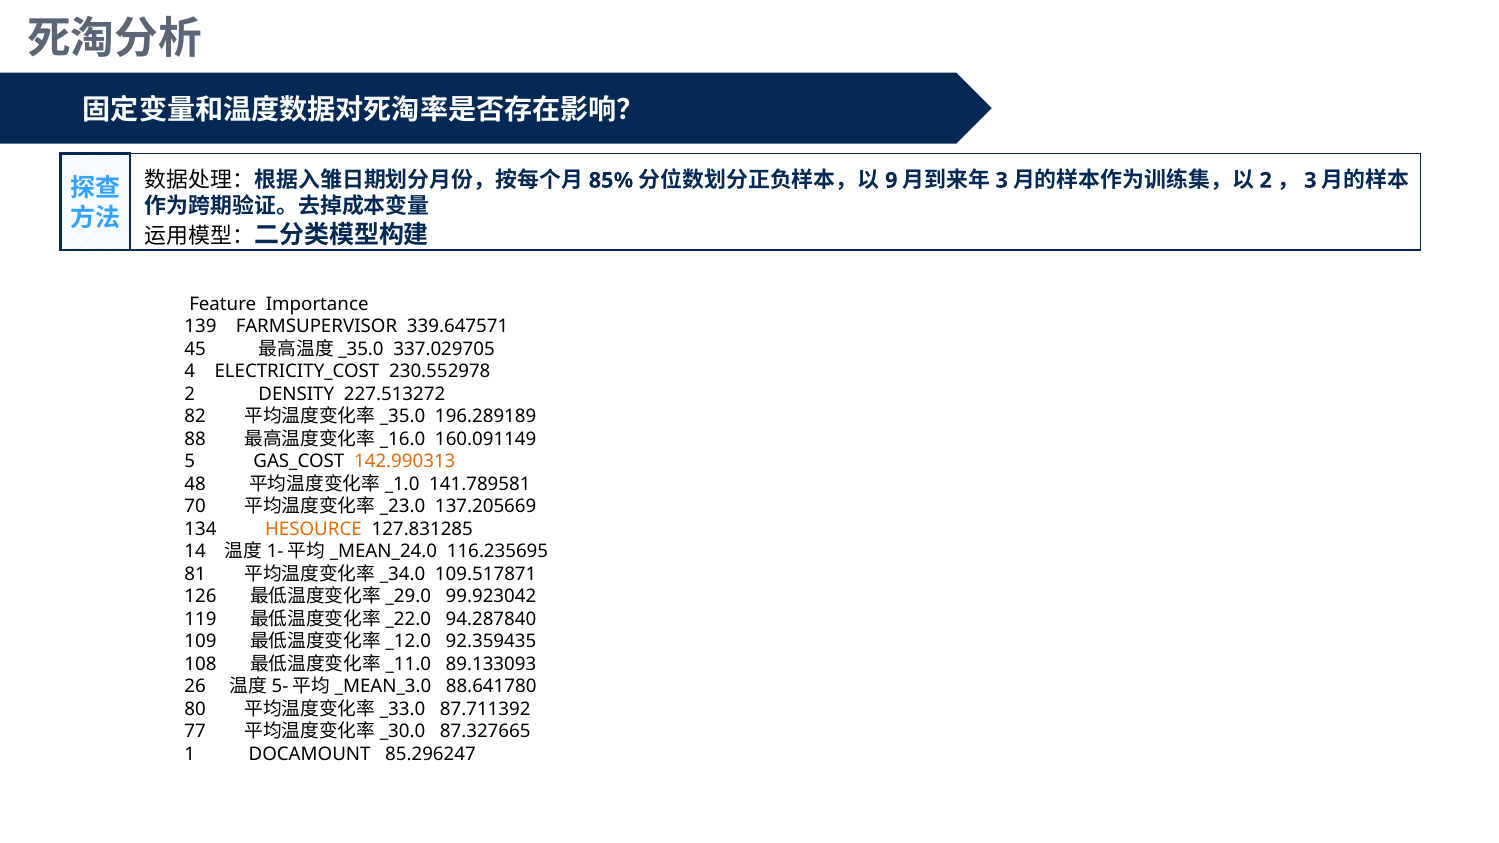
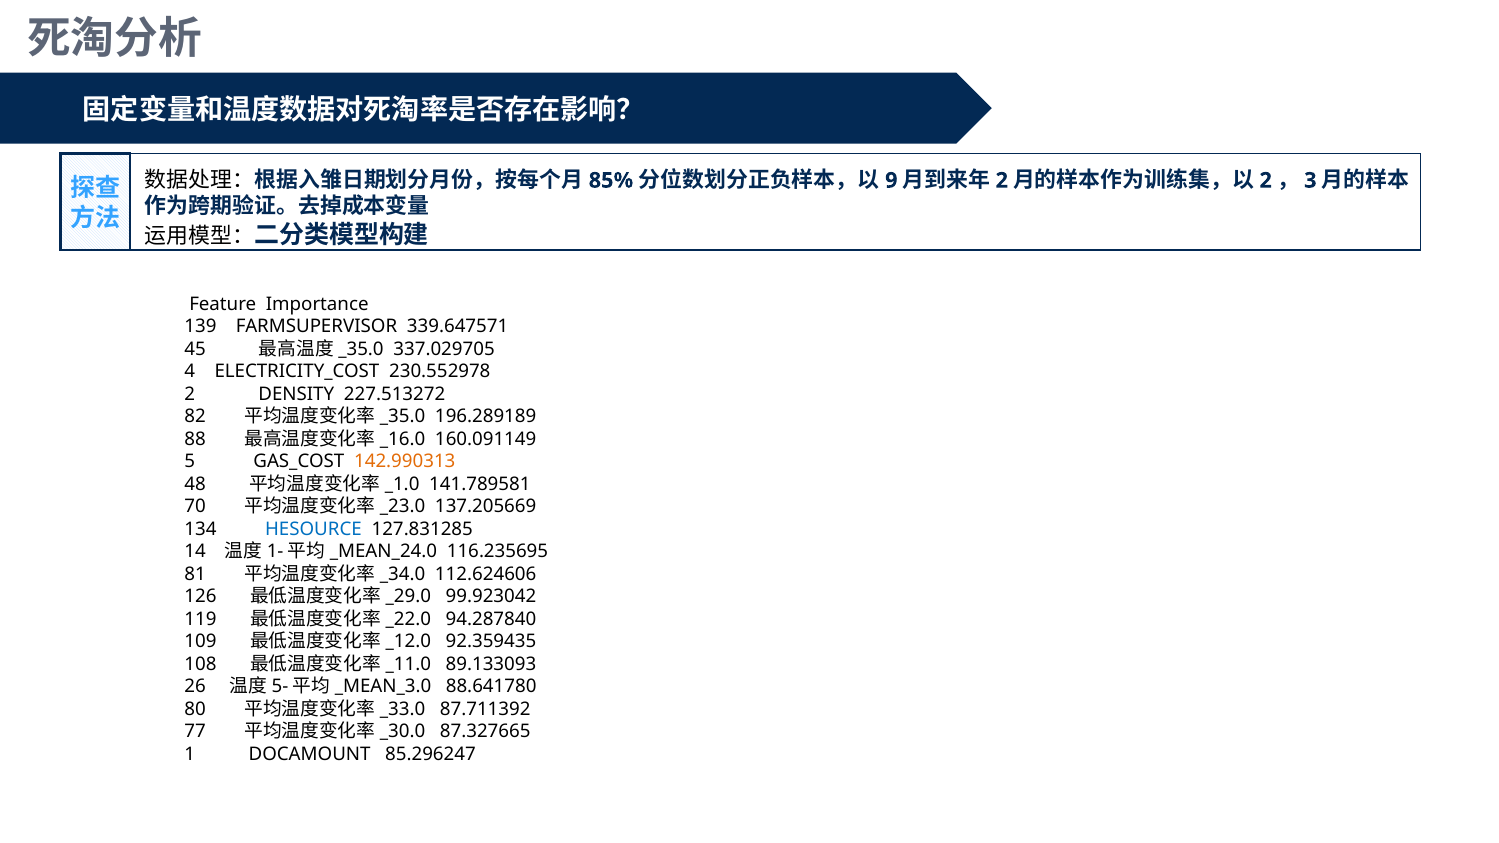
3 at (1002, 180): 3 -> 2
HESOURCE colour: orange -> blue
109.517871: 109.517871 -> 112.624606
